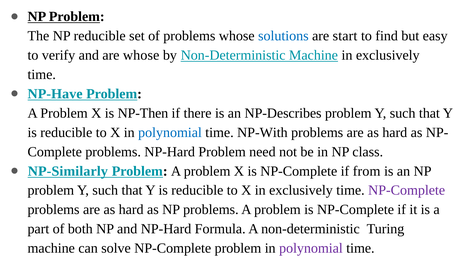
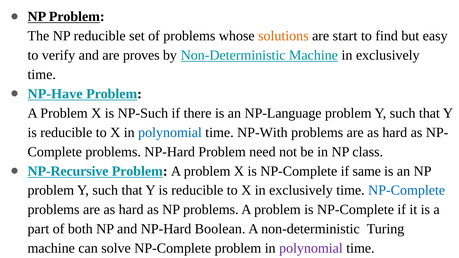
solutions colour: blue -> orange
are whose: whose -> proves
NP-Then: NP-Then -> NP-Such
NP-Describes: NP-Describes -> NP-Language
NP-Similarly: NP-Similarly -> NP-Recursive
from: from -> same
NP-Complete at (407, 191) colour: purple -> blue
Formula: Formula -> Boolean
